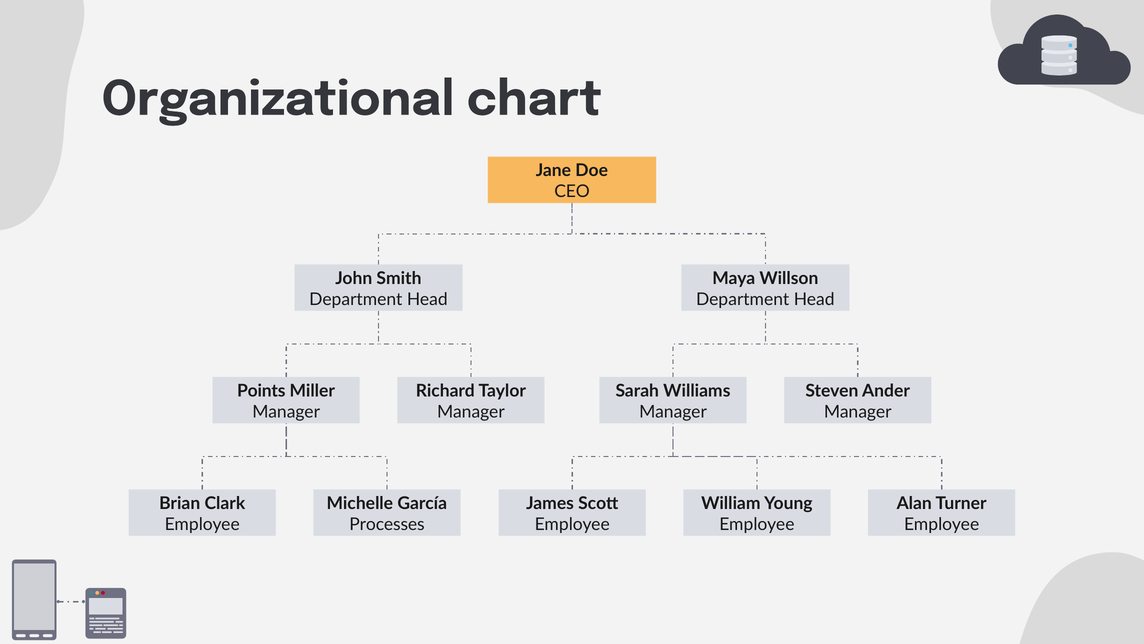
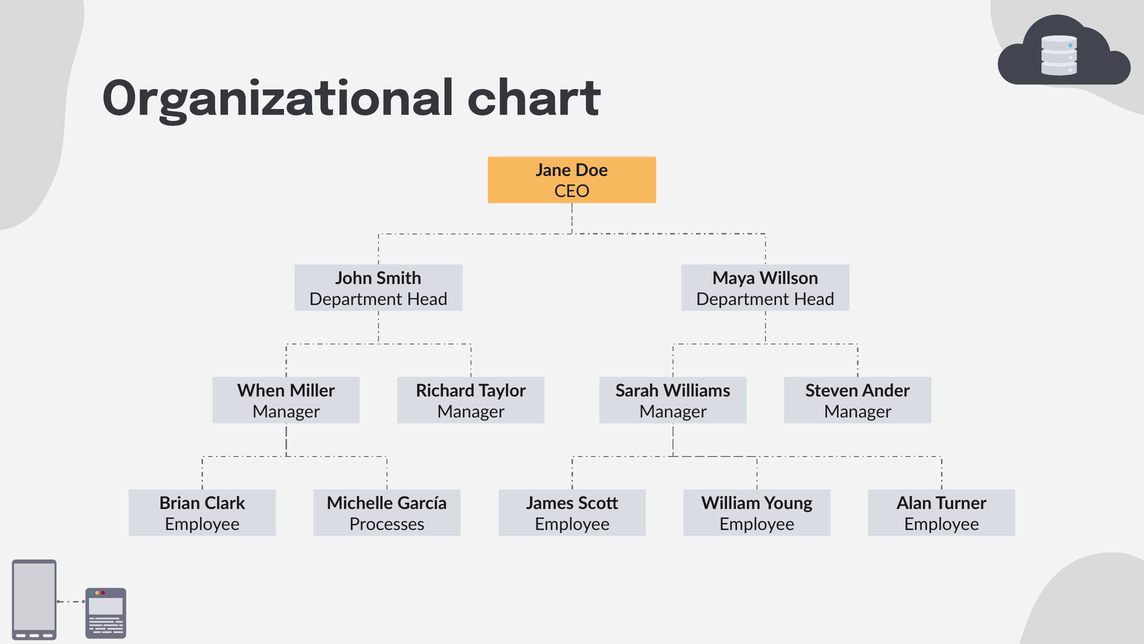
Points: Points -> When
